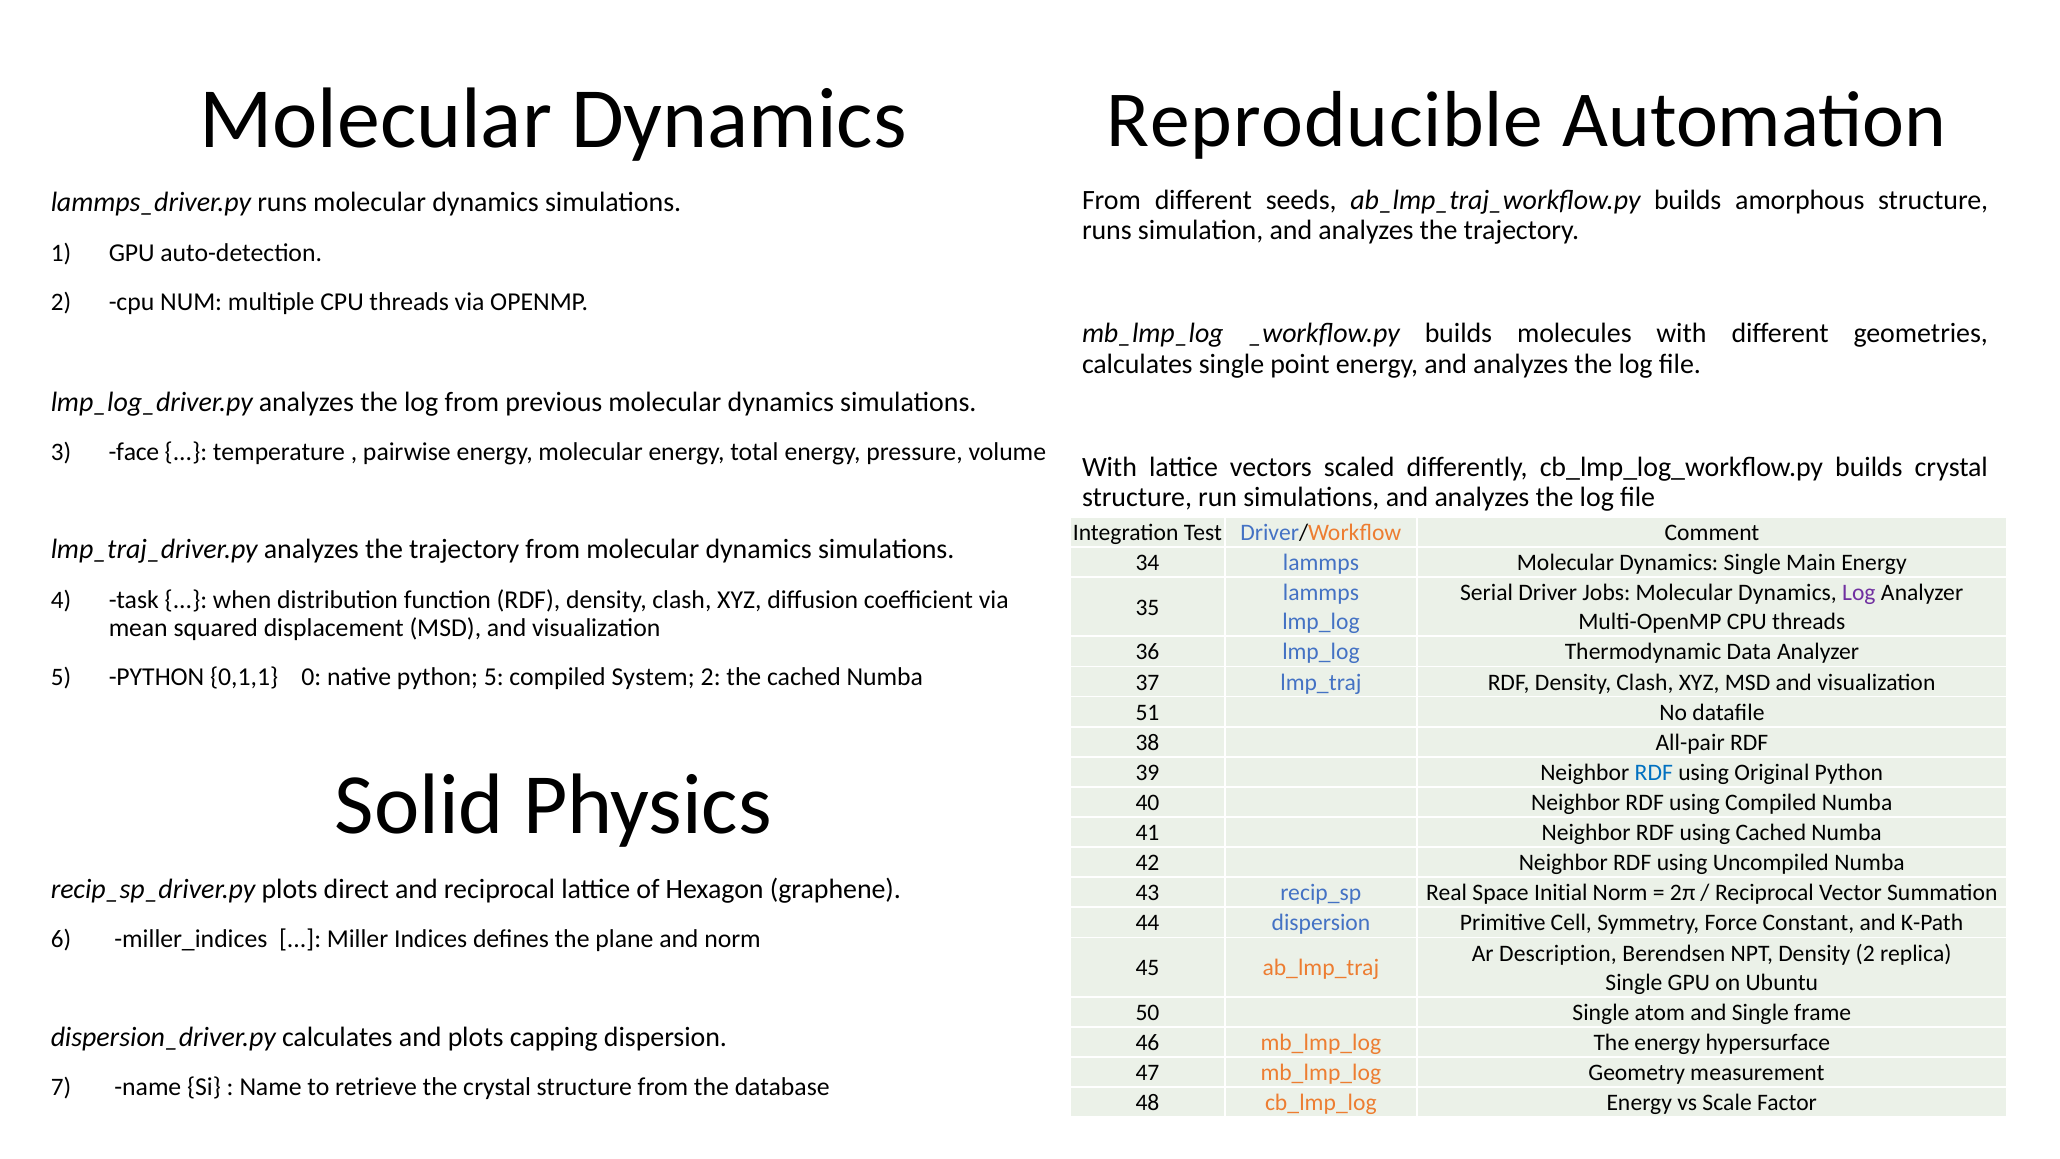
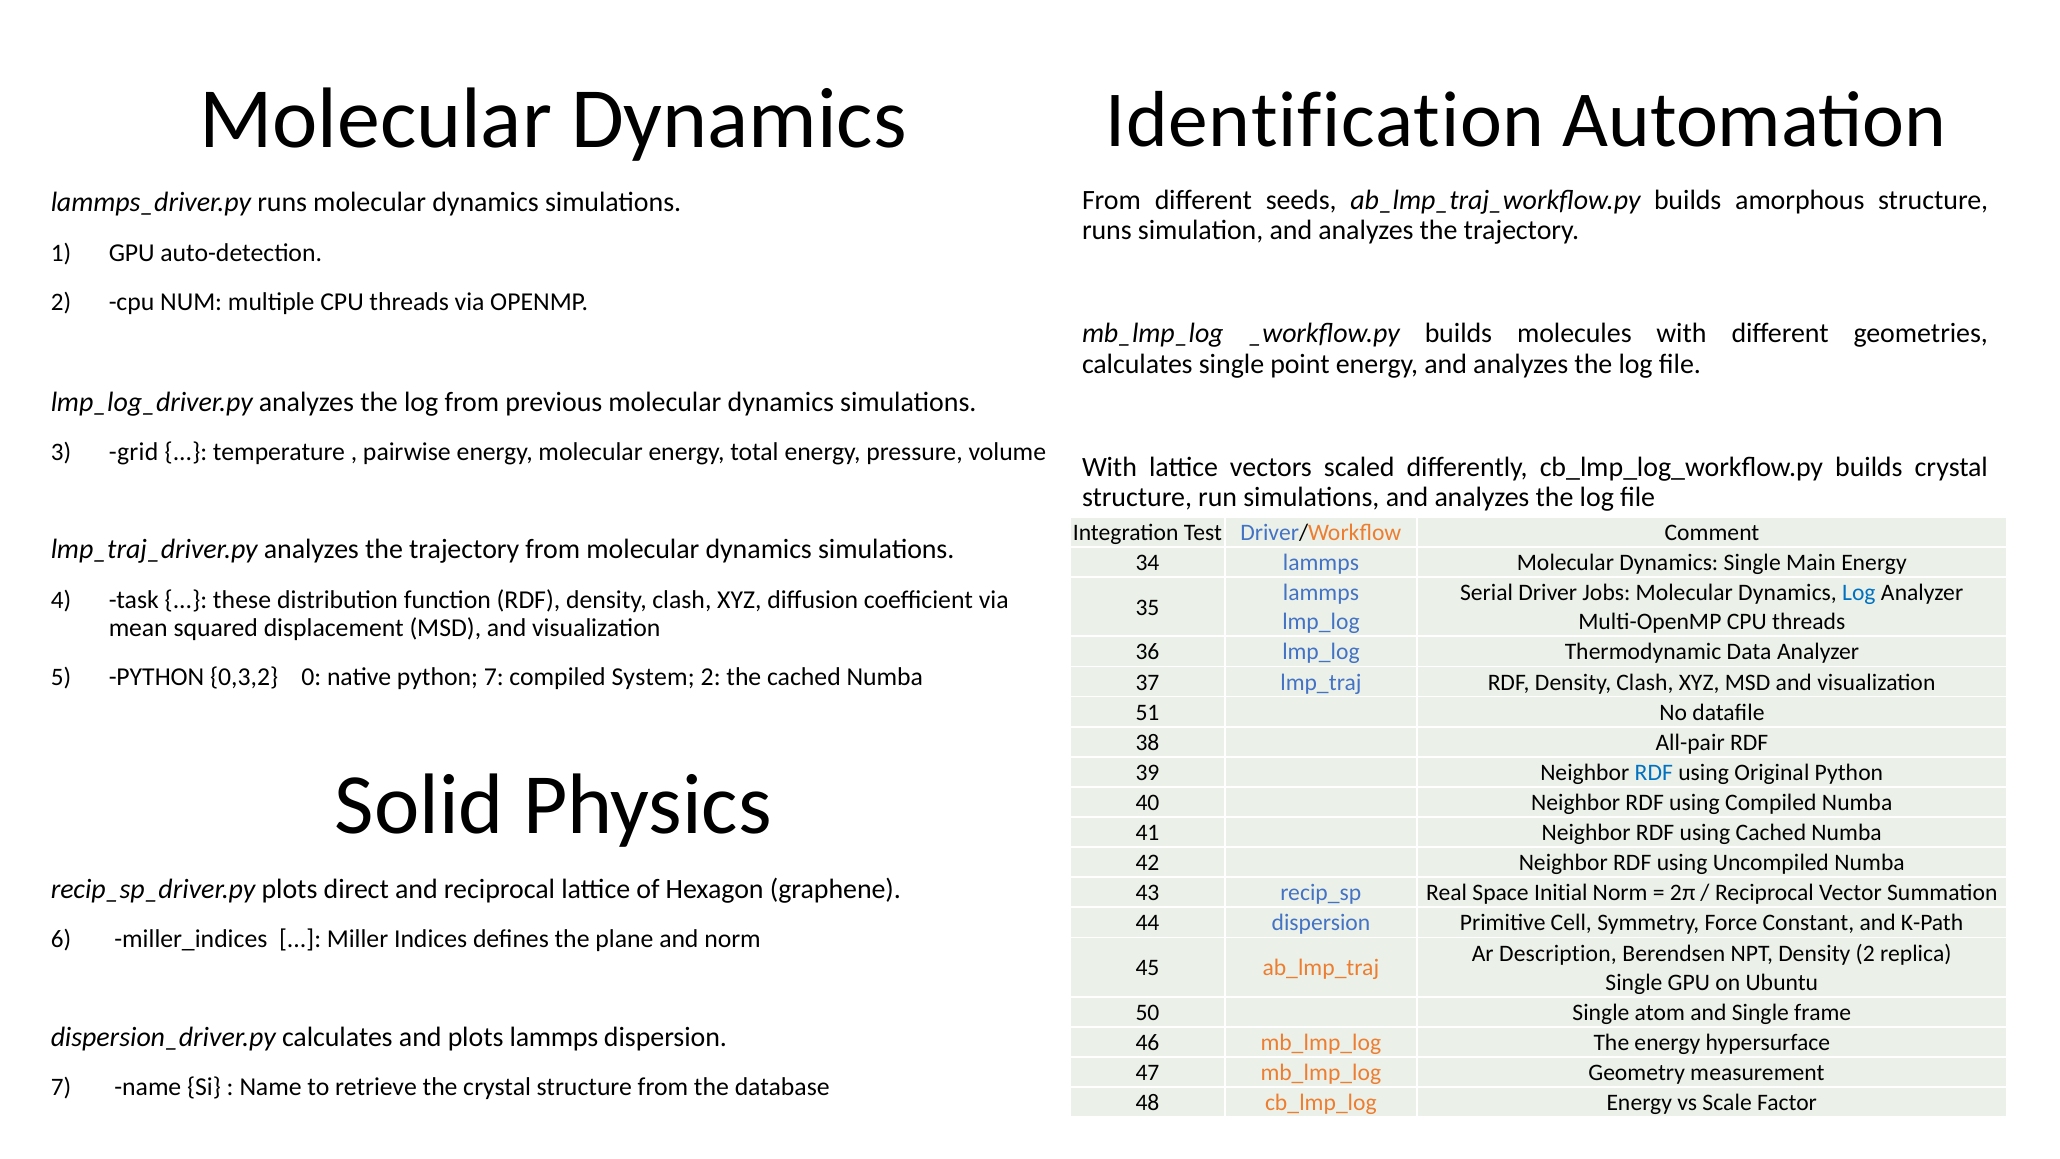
Reproducible: Reproducible -> Identification
face: face -> grid
Log at (1859, 593) colour: purple -> blue
when: when -> these
0,1,1: 0,1,1 -> 0,3,2
python 5: 5 -> 7
plots capping: capping -> lammps
